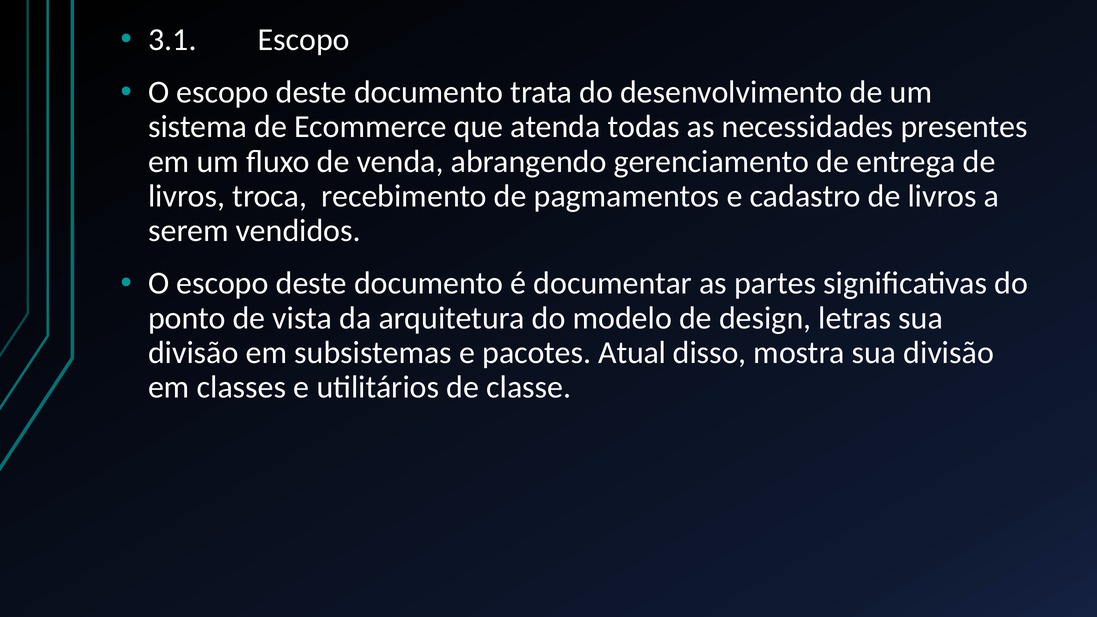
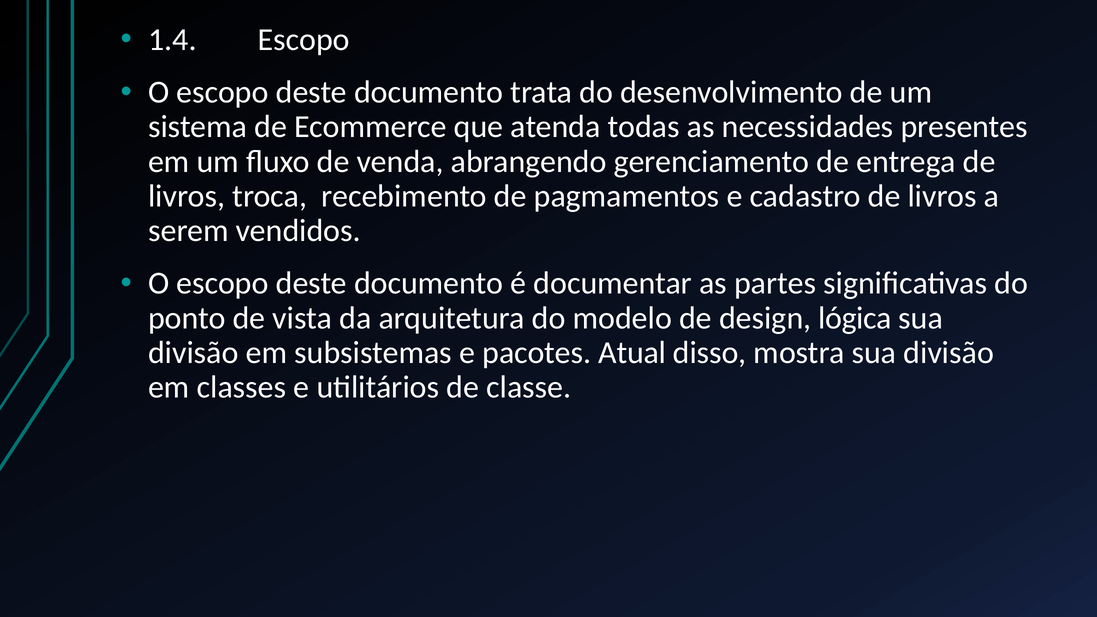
3.1: 3.1 -> 1.4
letras: letras -> lógica
